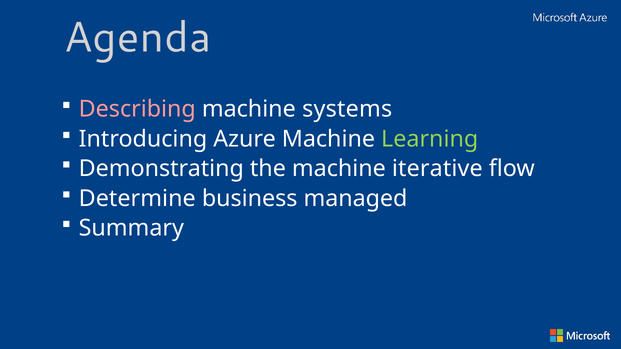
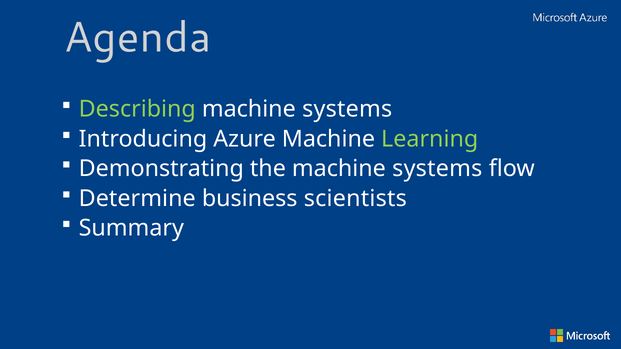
Describing colour: pink -> light green
the machine iterative: iterative -> systems
managed: managed -> scientists
